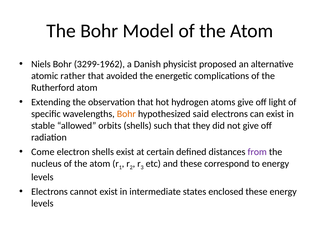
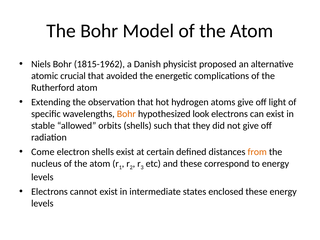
3299-1962: 3299-1962 -> 1815-1962
rather: rather -> crucial
said: said -> look
from colour: purple -> orange
